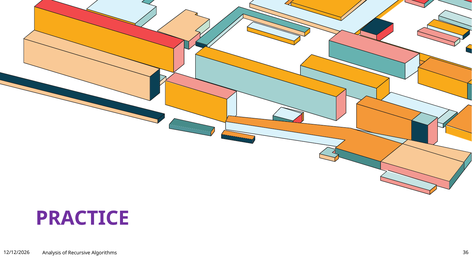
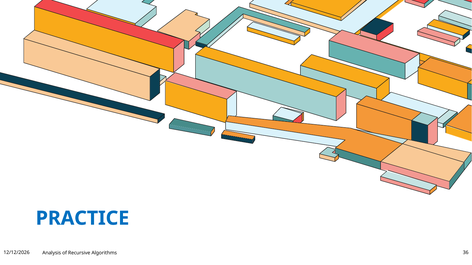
PRACTICE colour: purple -> blue
